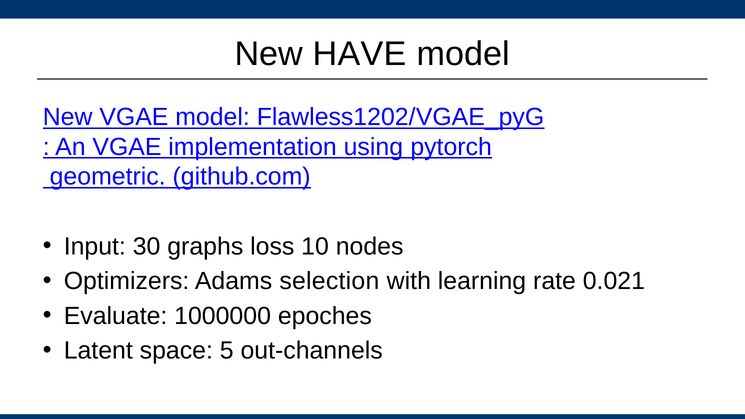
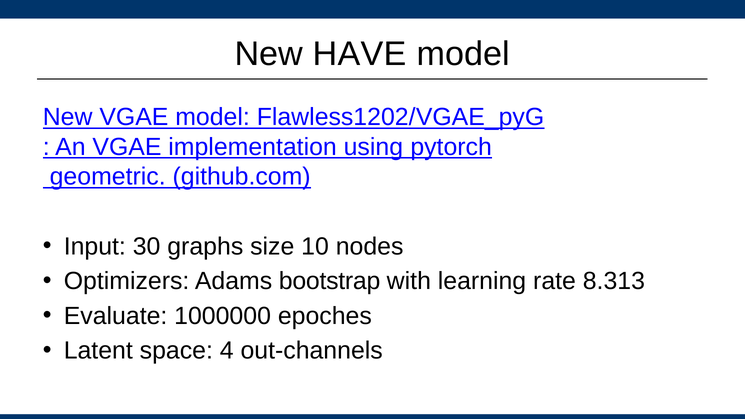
loss: loss -> size
selection: selection -> bootstrap
0.021: 0.021 -> 8.313
5: 5 -> 4
